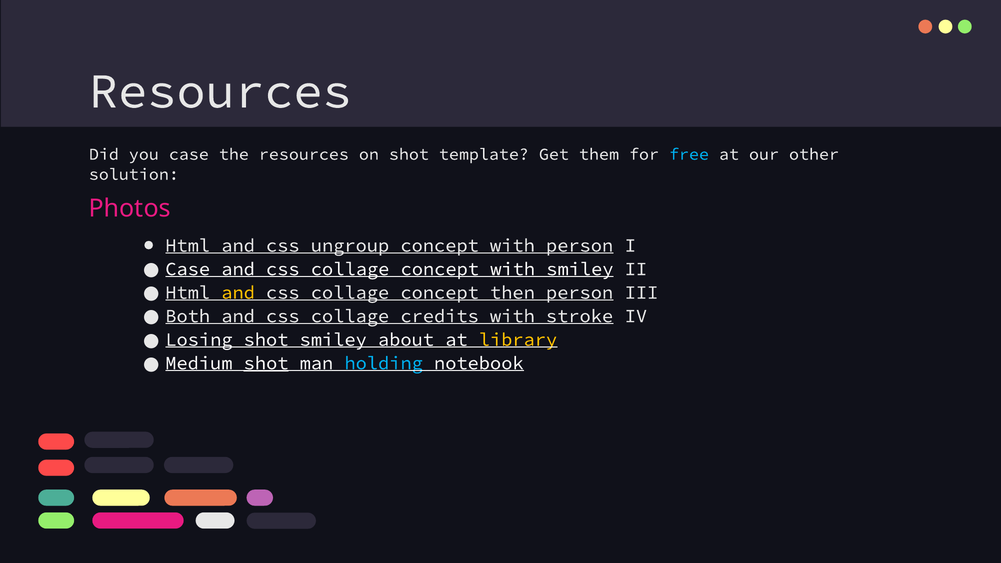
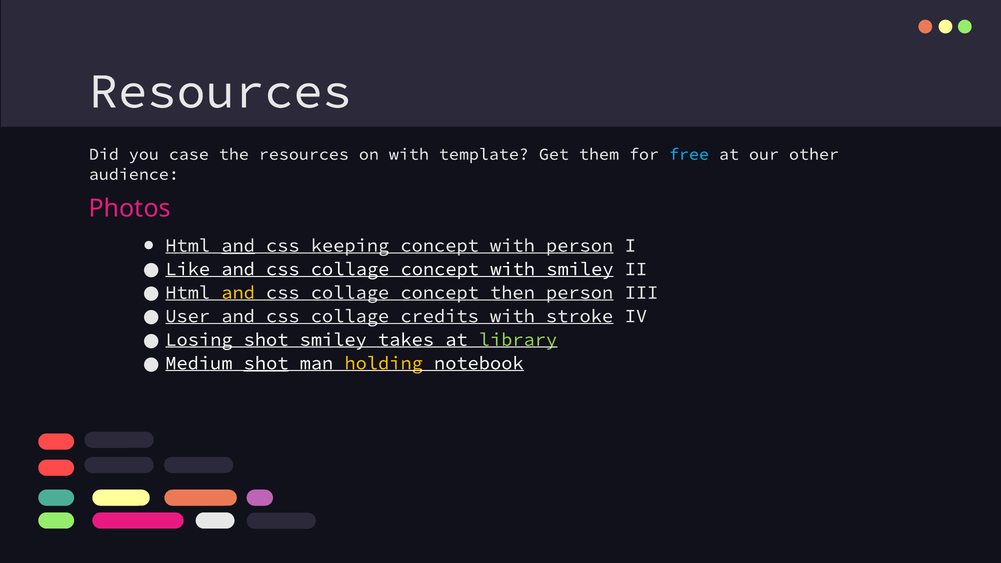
on shot: shot -> with
solution: solution -> audience
and at (238, 246) underline: none -> present
ungroup: ungroup -> keeping
Case at (188, 269): Case -> Like
Both: Both -> User
about: about -> takes
library colour: yellow -> light green
holding colour: light blue -> yellow
